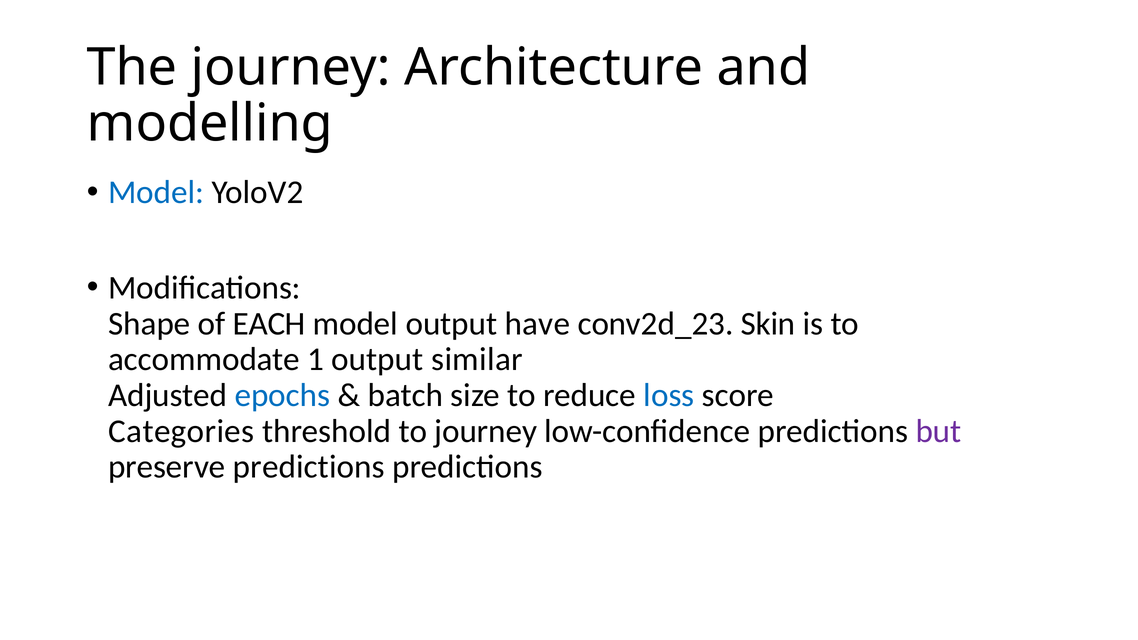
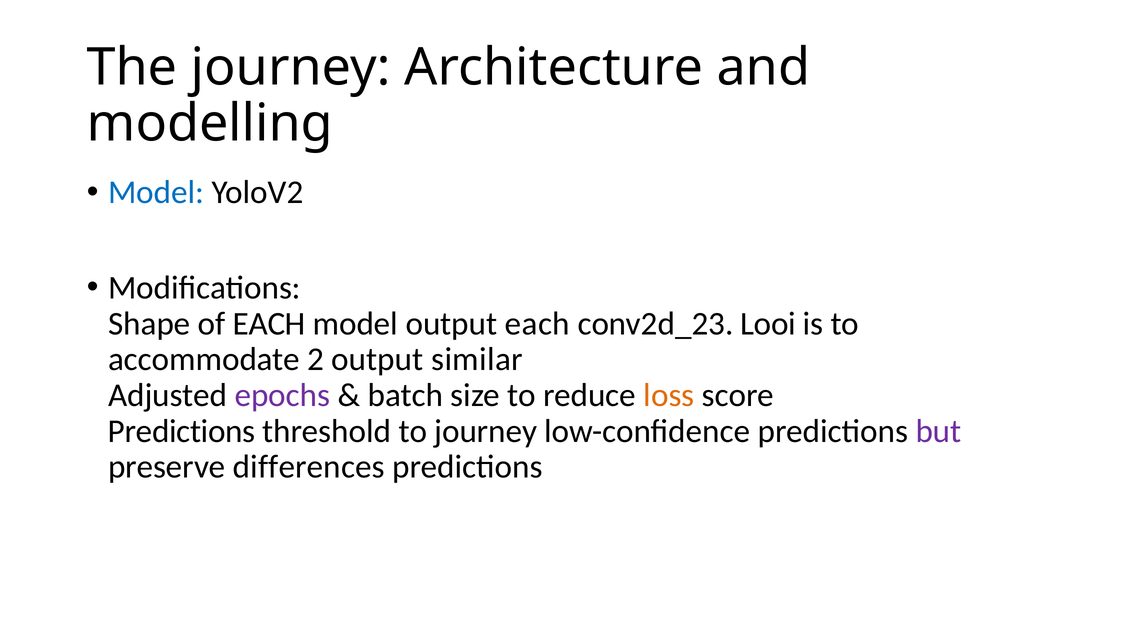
output have: have -> each
Skin: Skin -> Looi
1: 1 -> 2
epochs colour: blue -> purple
loss colour: blue -> orange
Categories at (181, 431): Categories -> Predictions
preserve predictions: predictions -> differences
